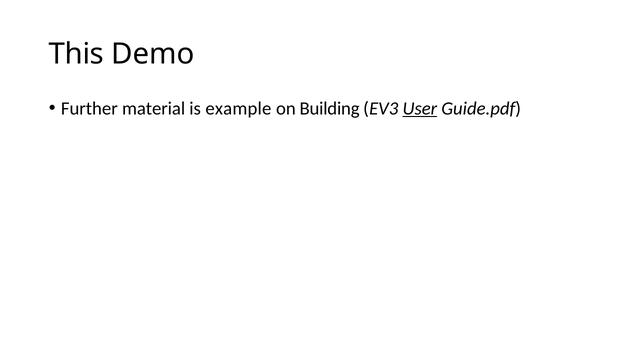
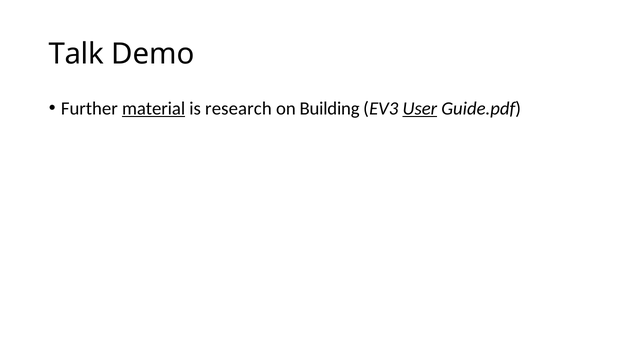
This: This -> Talk
material underline: none -> present
example: example -> research
